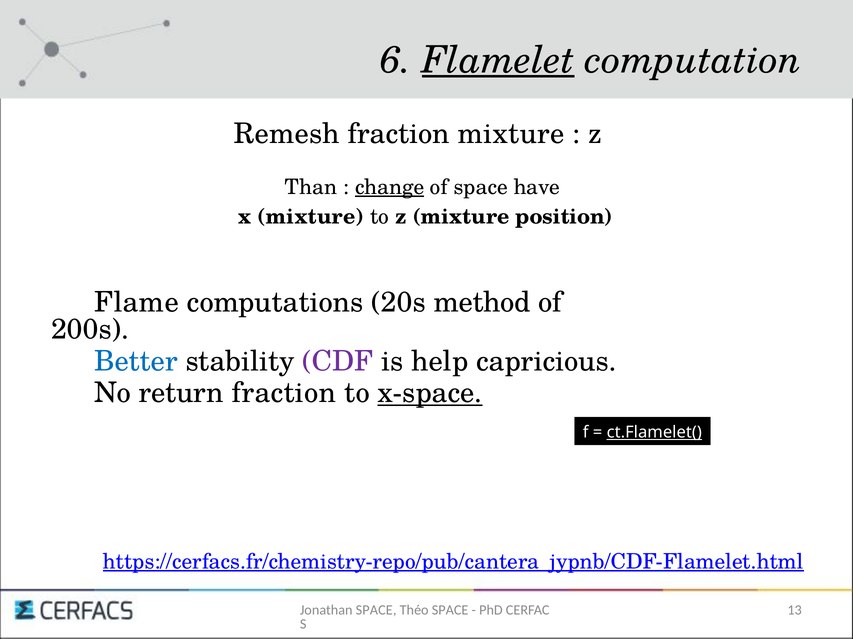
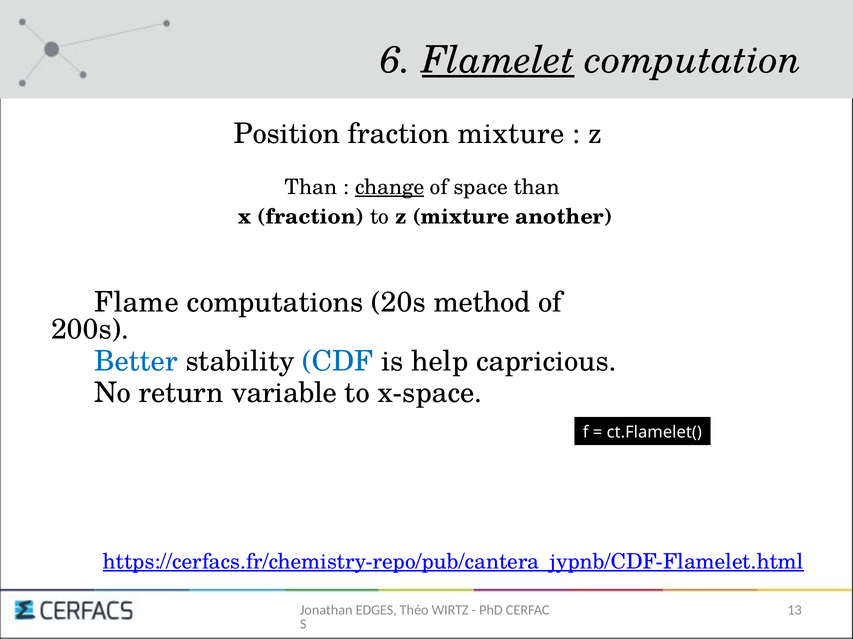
Remesh: Remesh -> Position
space have: have -> than
x mixture: mixture -> fraction
position: position -> another
CDF colour: purple -> blue
return fraction: fraction -> variable
x-space underline: present -> none
ct.Flamelet( underline: present -> none
Jonathan SPACE: SPACE -> EDGES
Théo SPACE: SPACE -> WIRTZ
